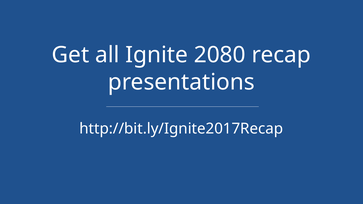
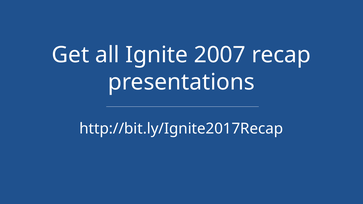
2080: 2080 -> 2007
